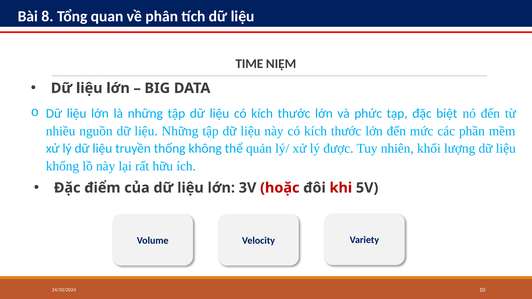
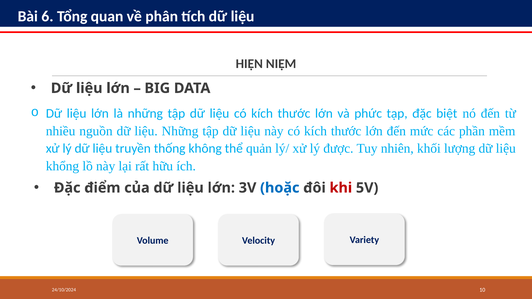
8: 8 -> 6
TIME: TIME -> HIỆN
hoặc colour: red -> blue
